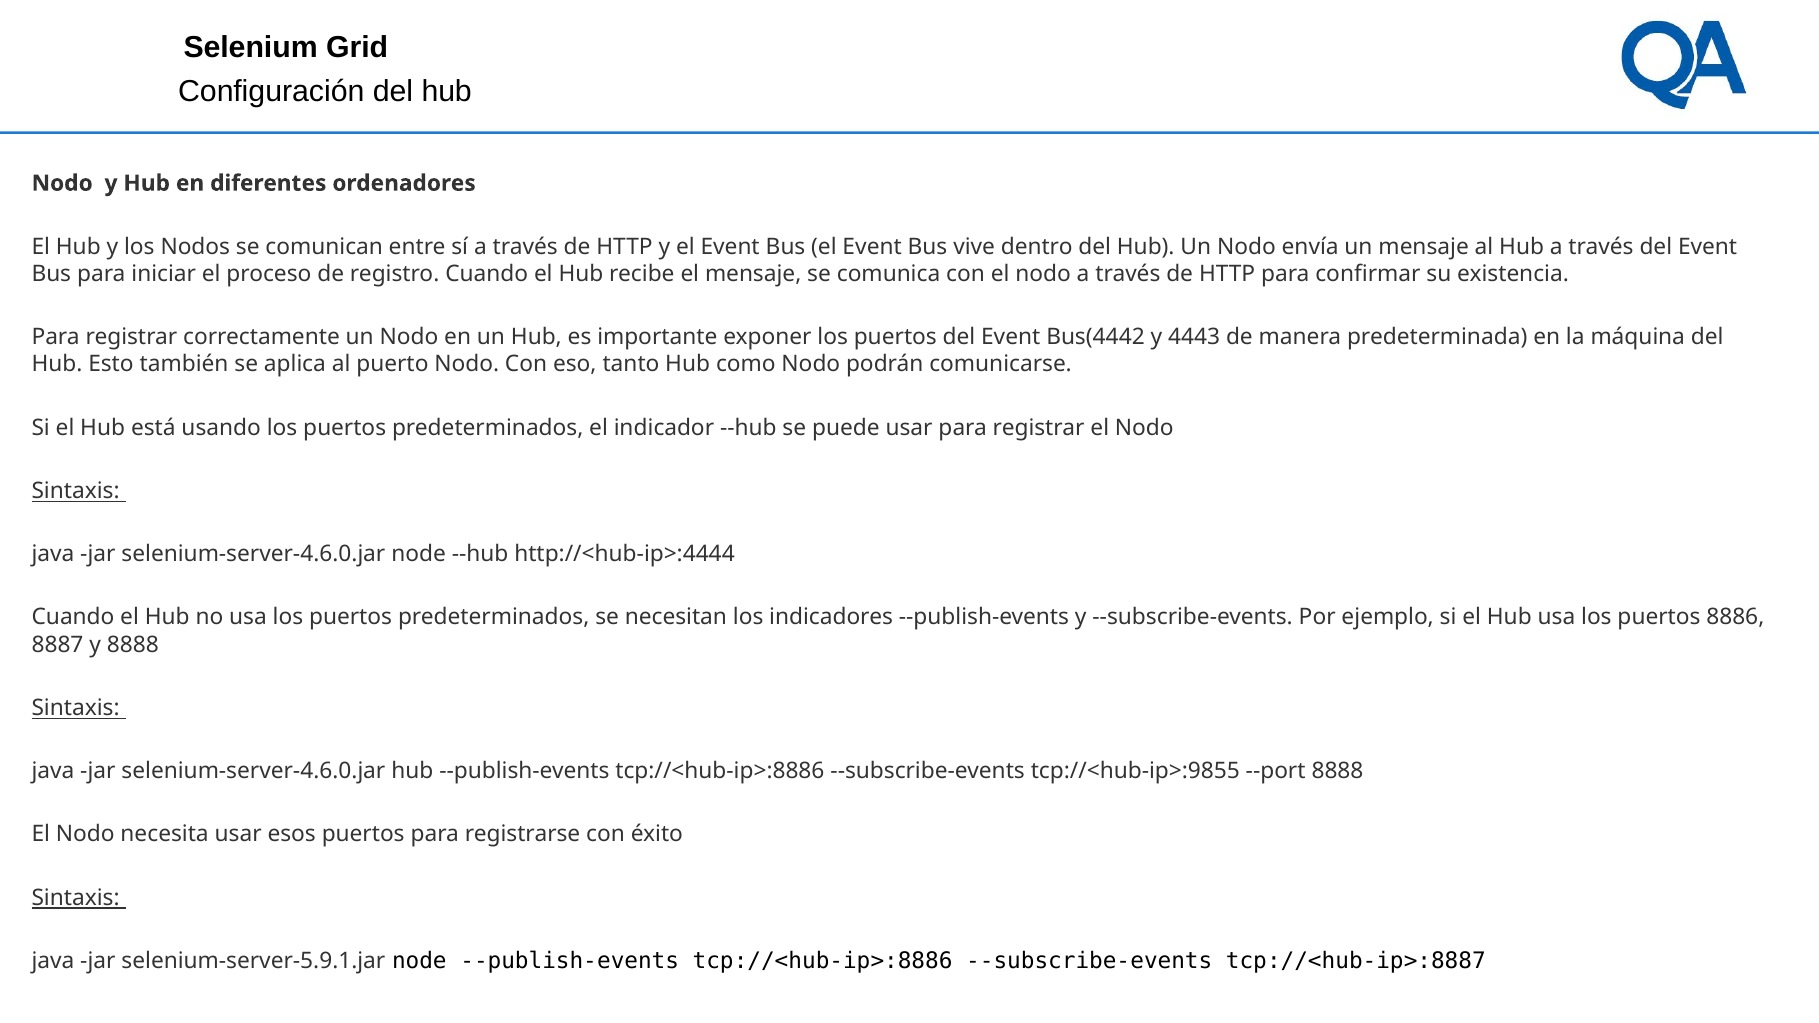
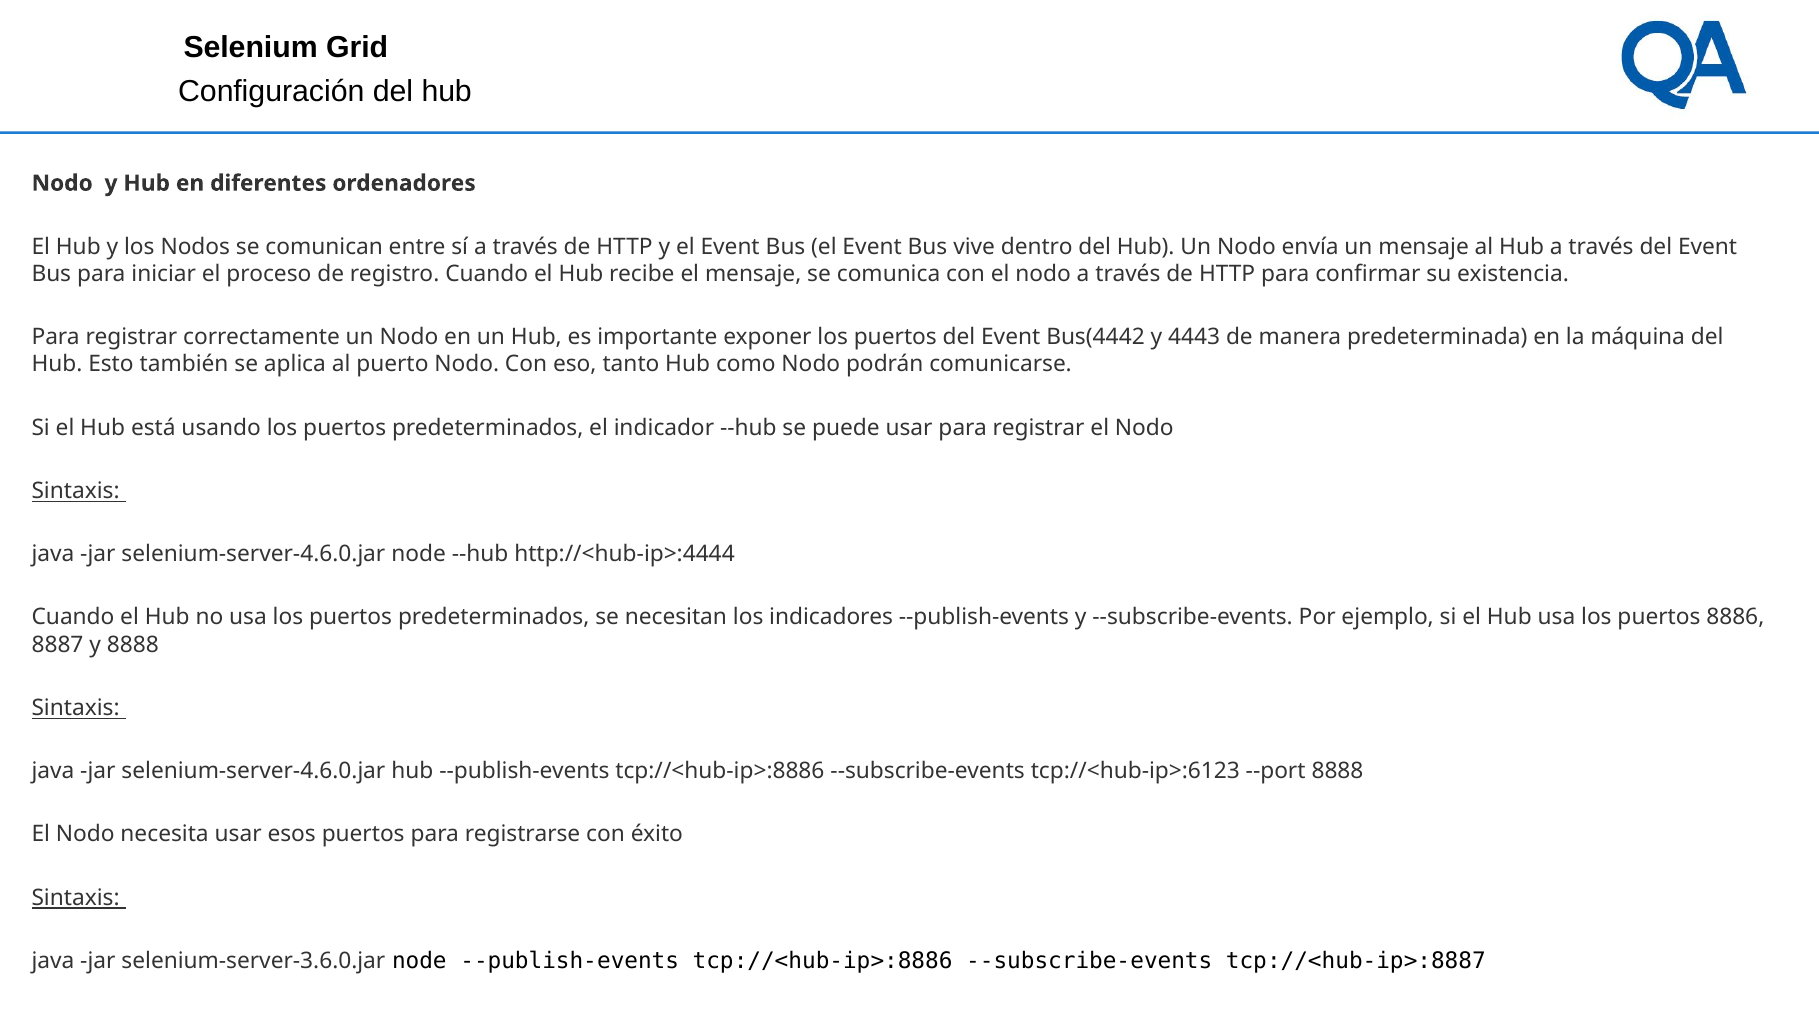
tcp://<hub-ip>:9855: tcp://<hub-ip>:9855 -> tcp://<hub-ip>:6123
selenium-server-5.9.1.jar: selenium-server-5.9.1.jar -> selenium-server-3.6.0.jar
